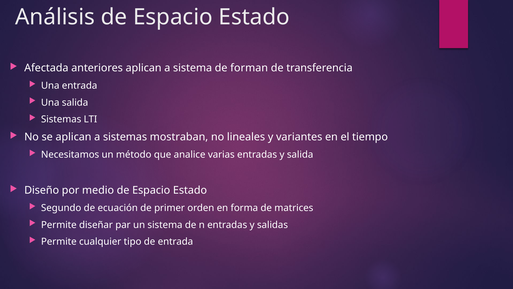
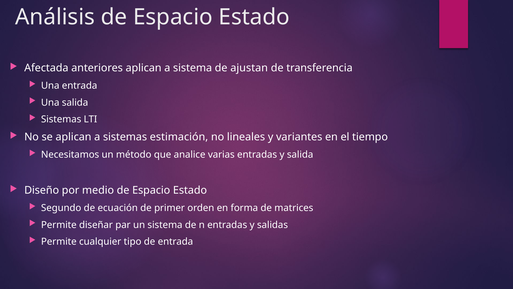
forman: forman -> ajustan
mostraban: mostraban -> estimación
